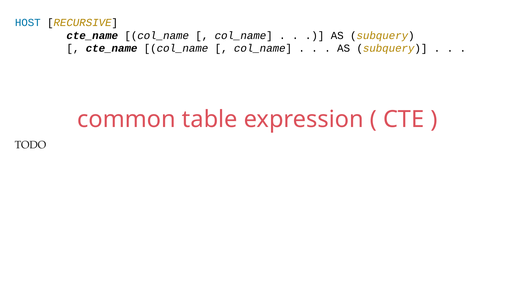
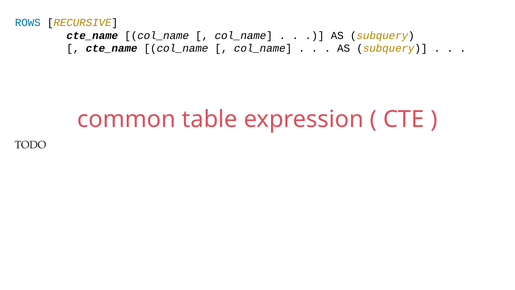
HOST: HOST -> ROWS
